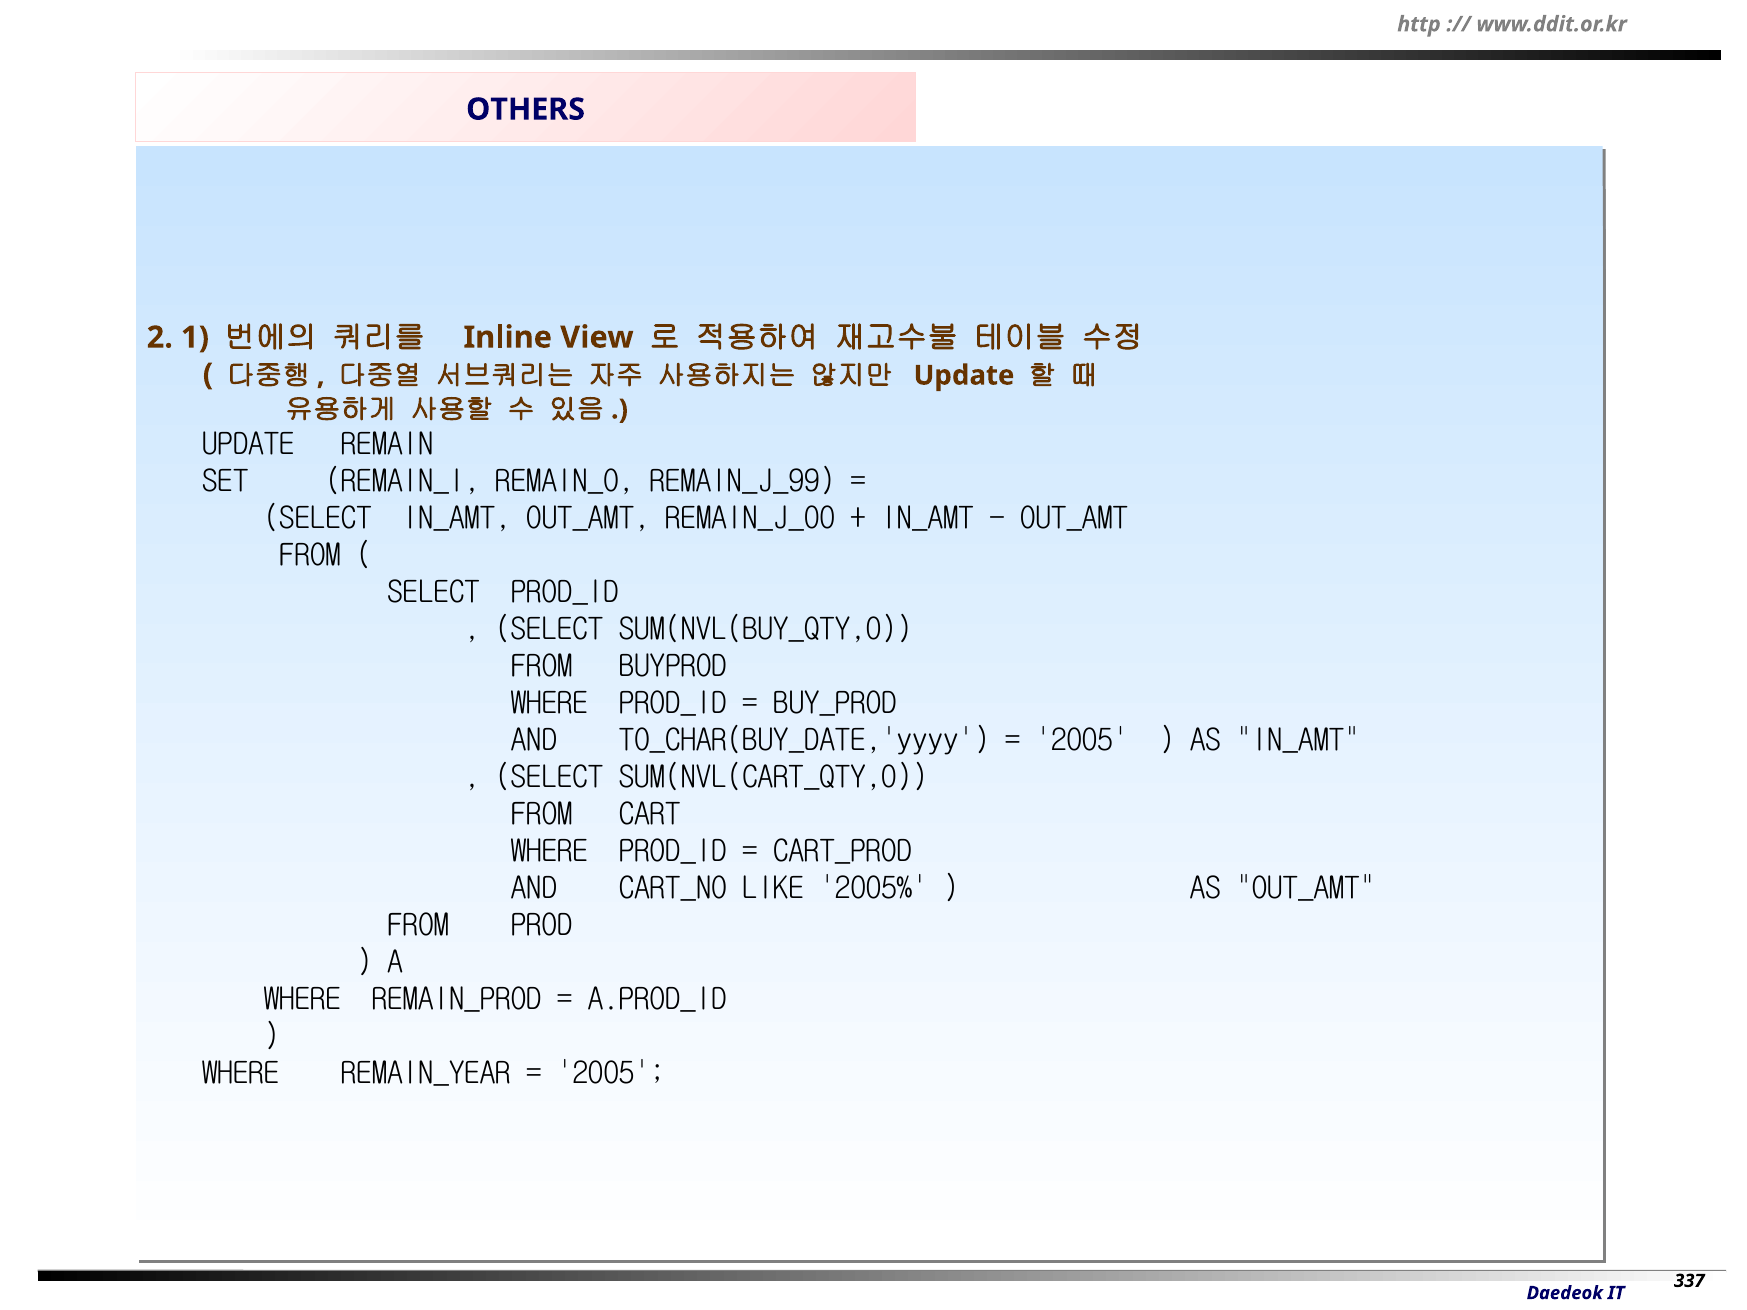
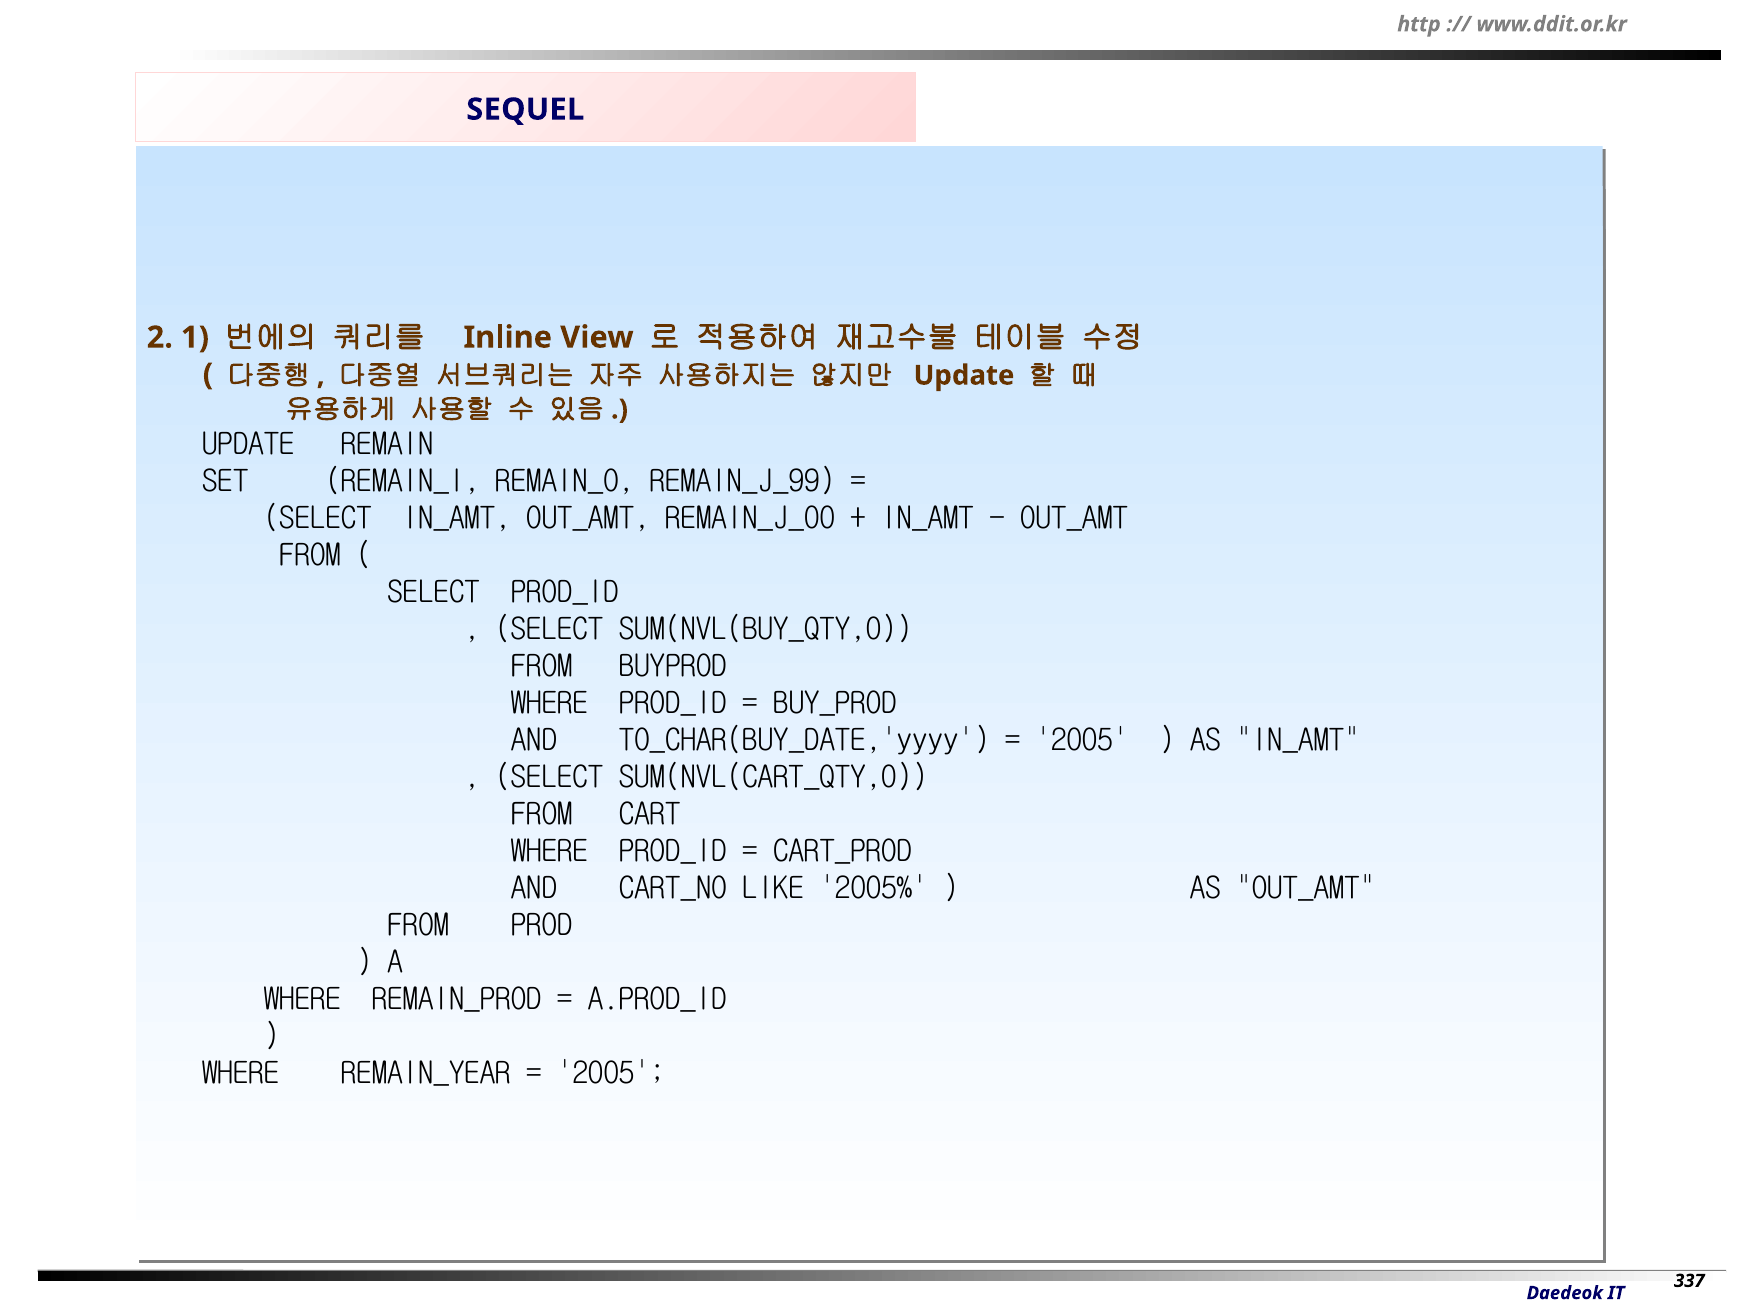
OTHERS: OTHERS -> SEQUEL
